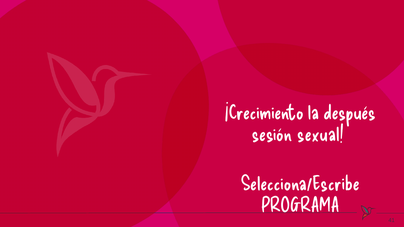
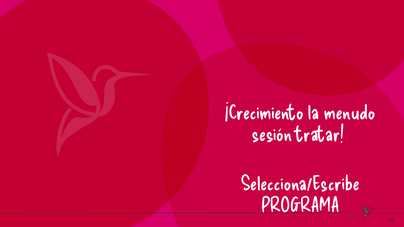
después: después -> menudo
sexual: sexual -> tratar
